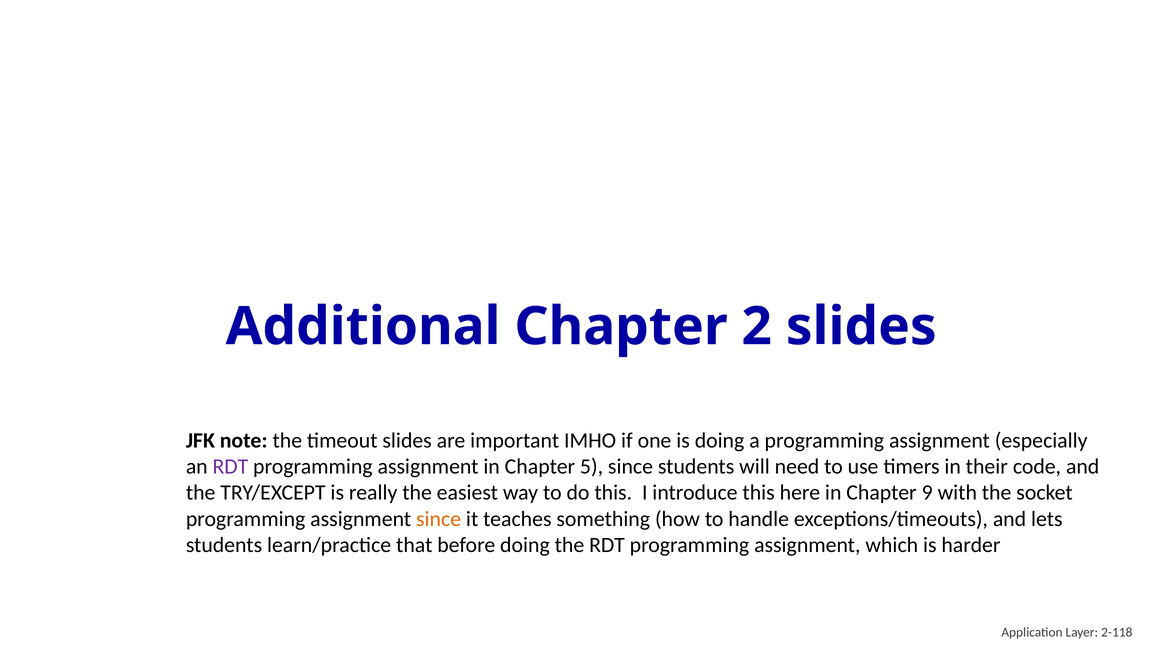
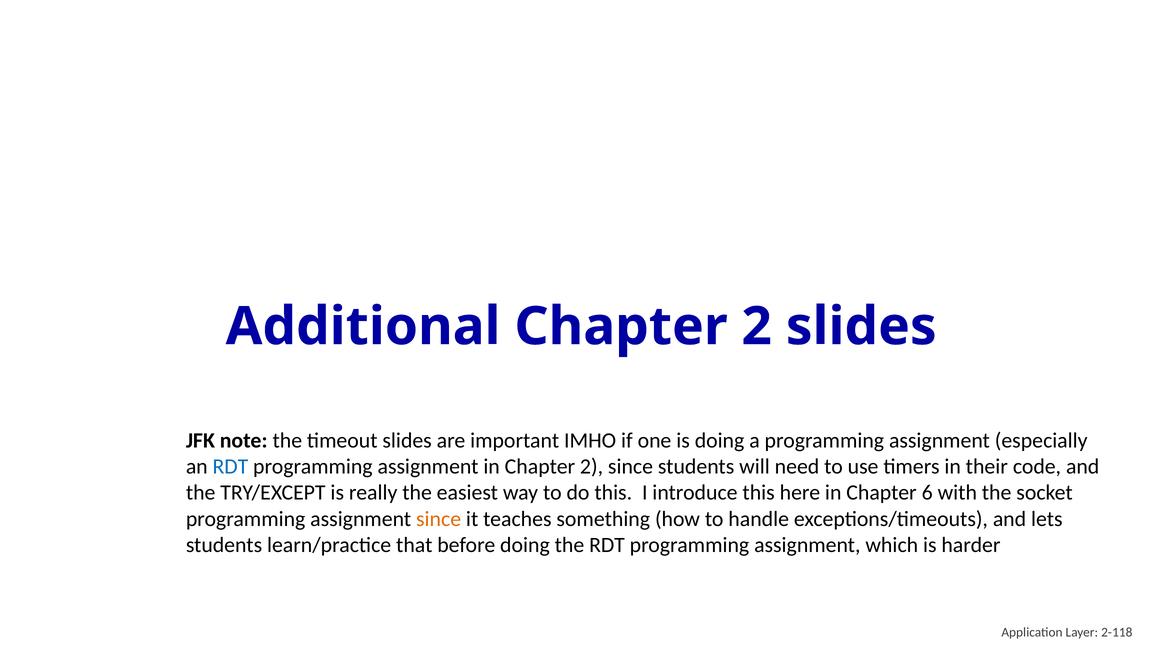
RDT at (230, 467) colour: purple -> blue
in Chapter 5: 5 -> 2
9: 9 -> 6
